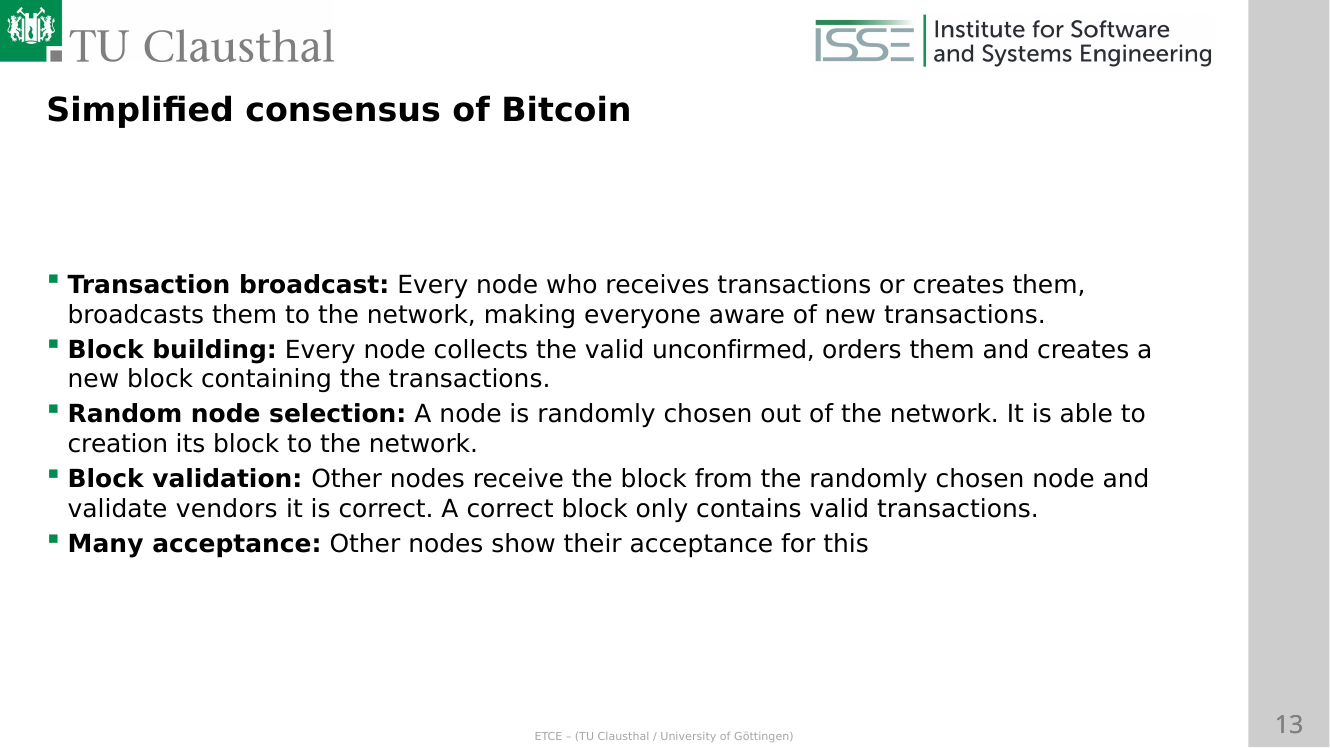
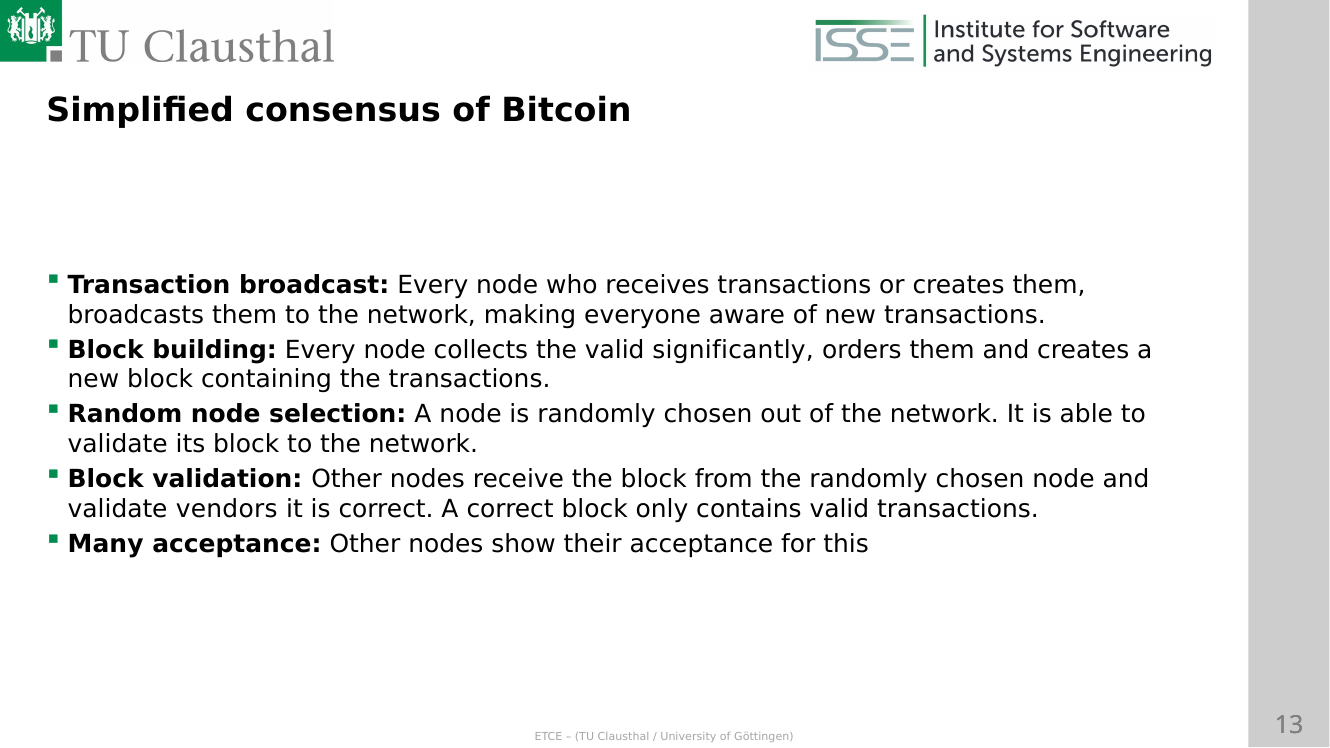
unconfirmed: unconfirmed -> significantly
creation at (118, 445): creation -> validate
